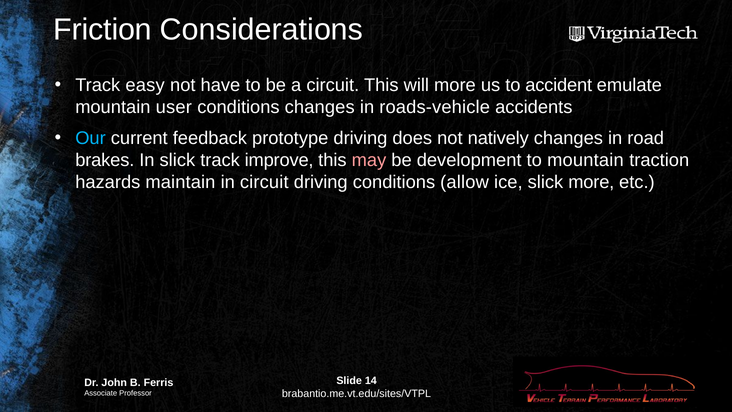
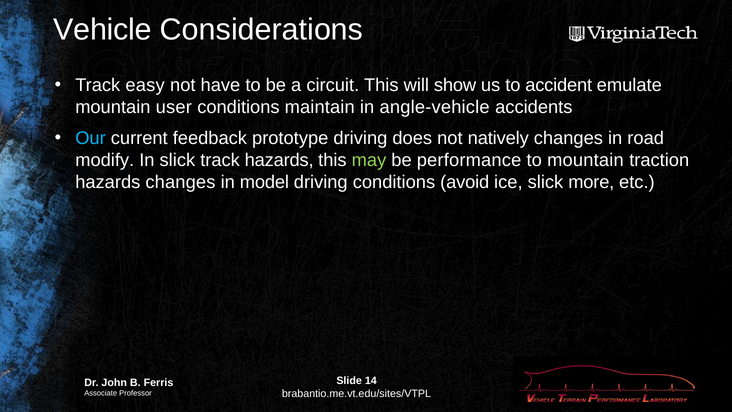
Friction: Friction -> Vehicle
will more: more -> show
conditions changes: changes -> maintain
roads-vehicle: roads-vehicle -> angle-vehicle
brakes: brakes -> modify
track improve: improve -> hazards
may colour: pink -> light green
development: development -> performance
hazards maintain: maintain -> changes
in circuit: circuit -> model
allow: allow -> avoid
